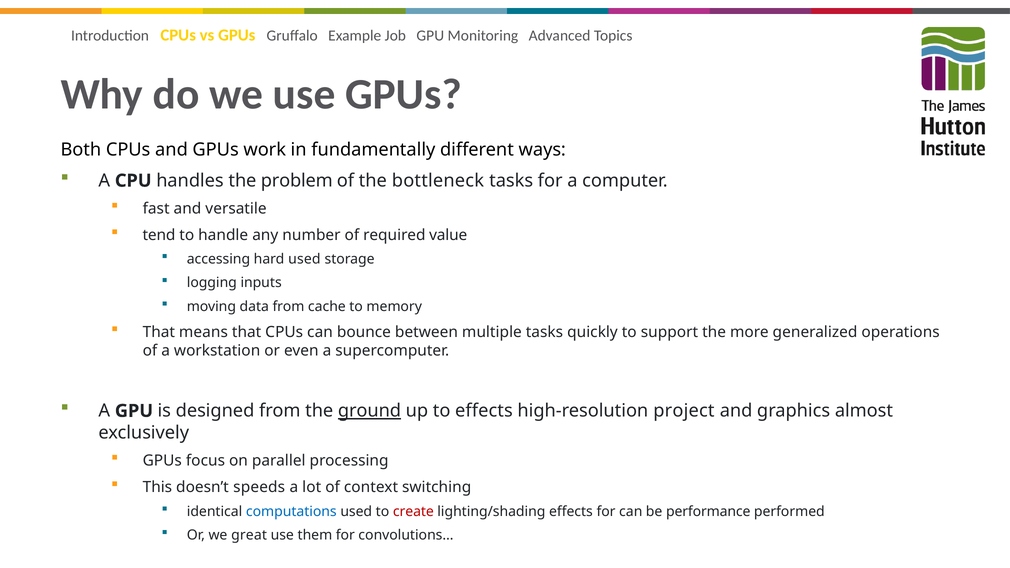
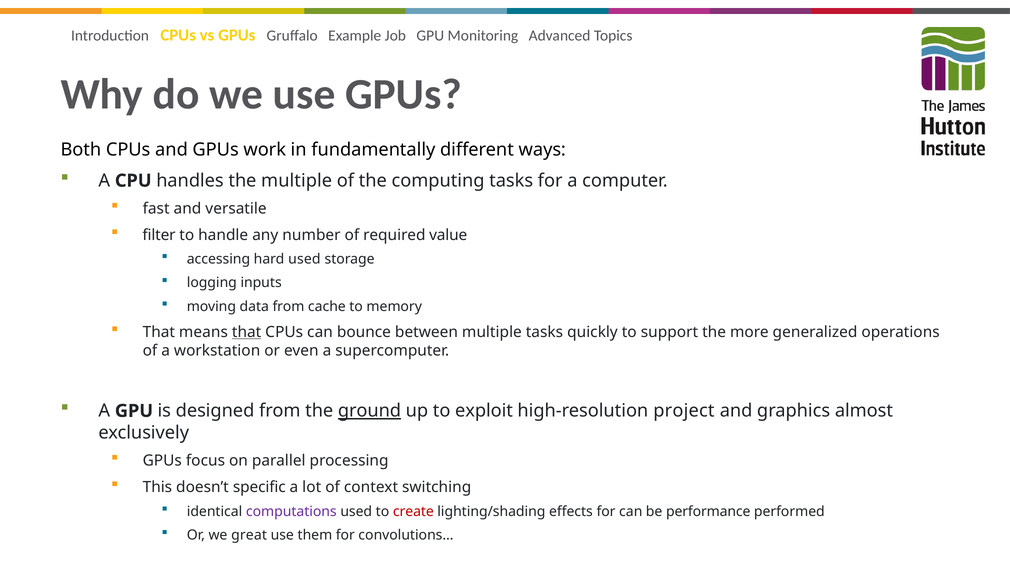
the problem: problem -> multiple
bottleneck: bottleneck -> computing
tend: tend -> filter
that at (247, 332) underline: none -> present
to effects: effects -> exploit
speeds: speeds -> specific
computations colour: blue -> purple
